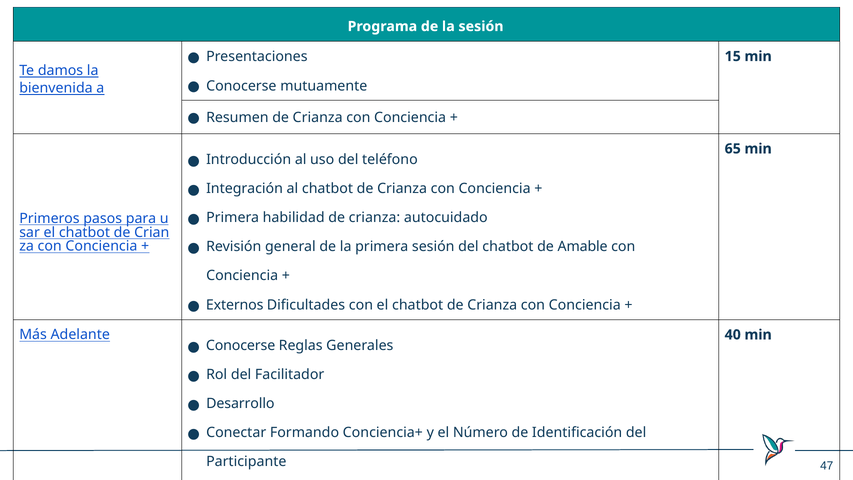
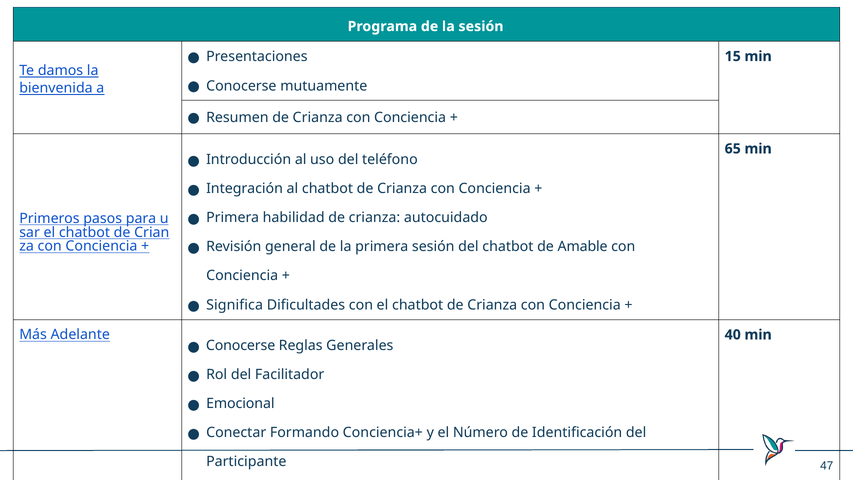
Externos: Externos -> Significa
Desarrollo: Desarrollo -> Emocional
